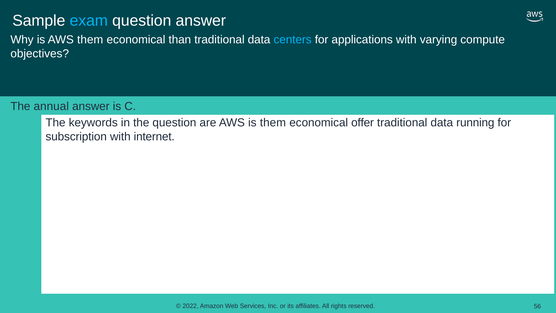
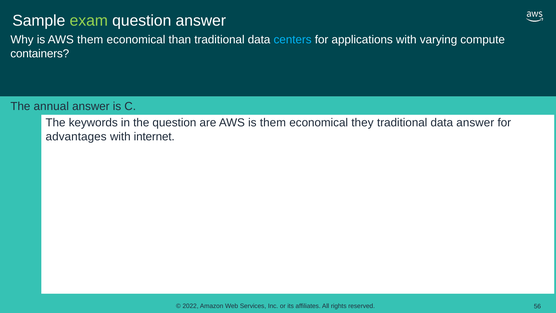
exam colour: light blue -> light green
objectives: objectives -> containers
offer: offer -> they
data running: running -> answer
subscription: subscription -> advantages
